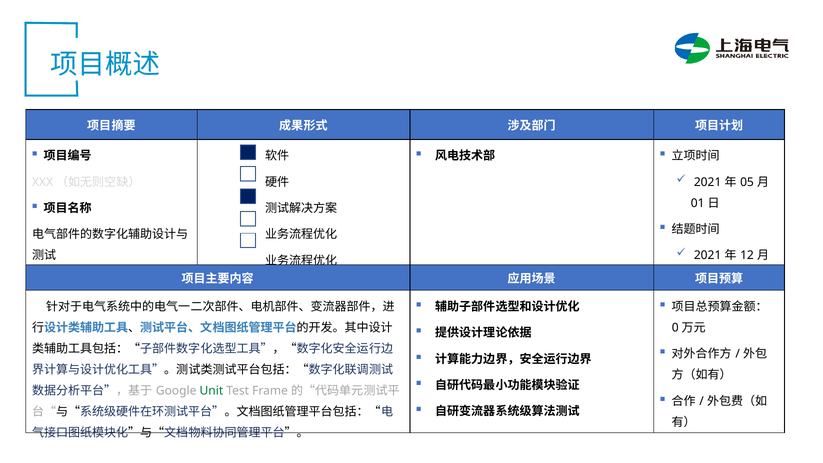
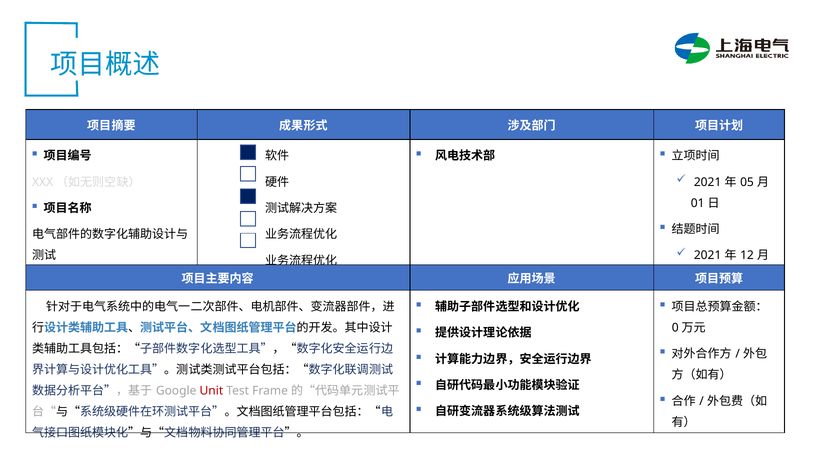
Unit colour: green -> red
